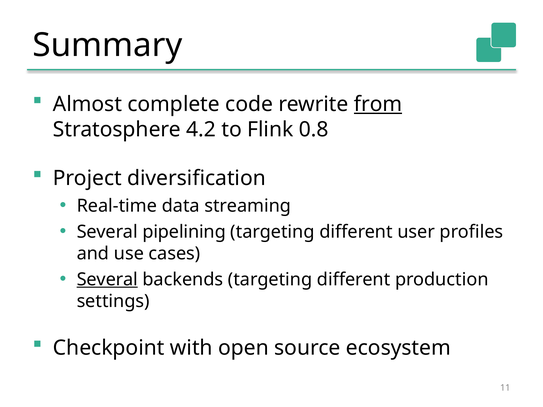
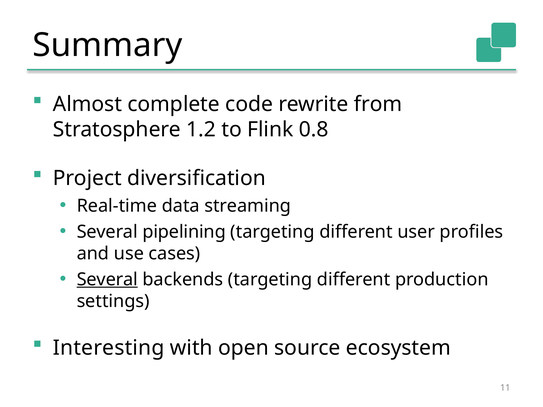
from underline: present -> none
4.2: 4.2 -> 1.2
Checkpoint: Checkpoint -> Interesting
